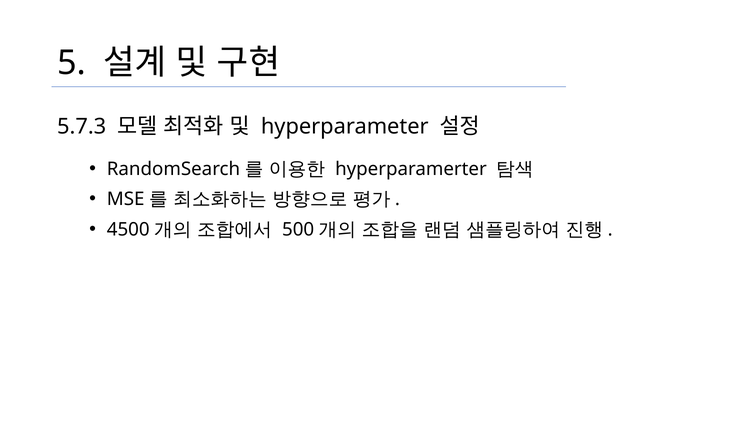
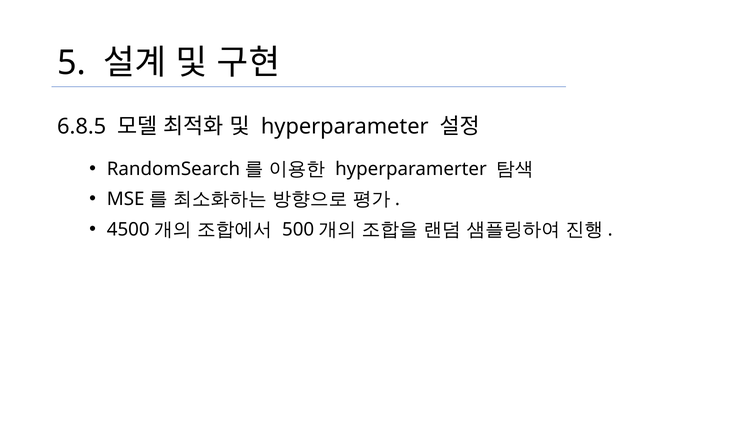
5.7.3: 5.7.3 -> 6.8.5
